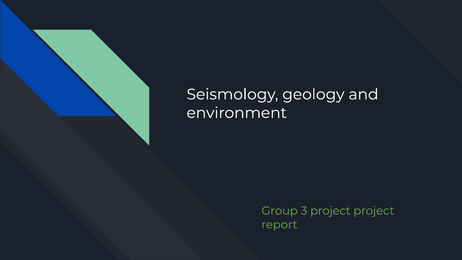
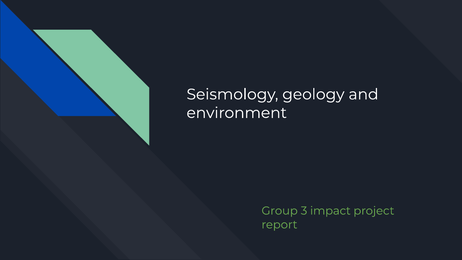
3 project: project -> impact
